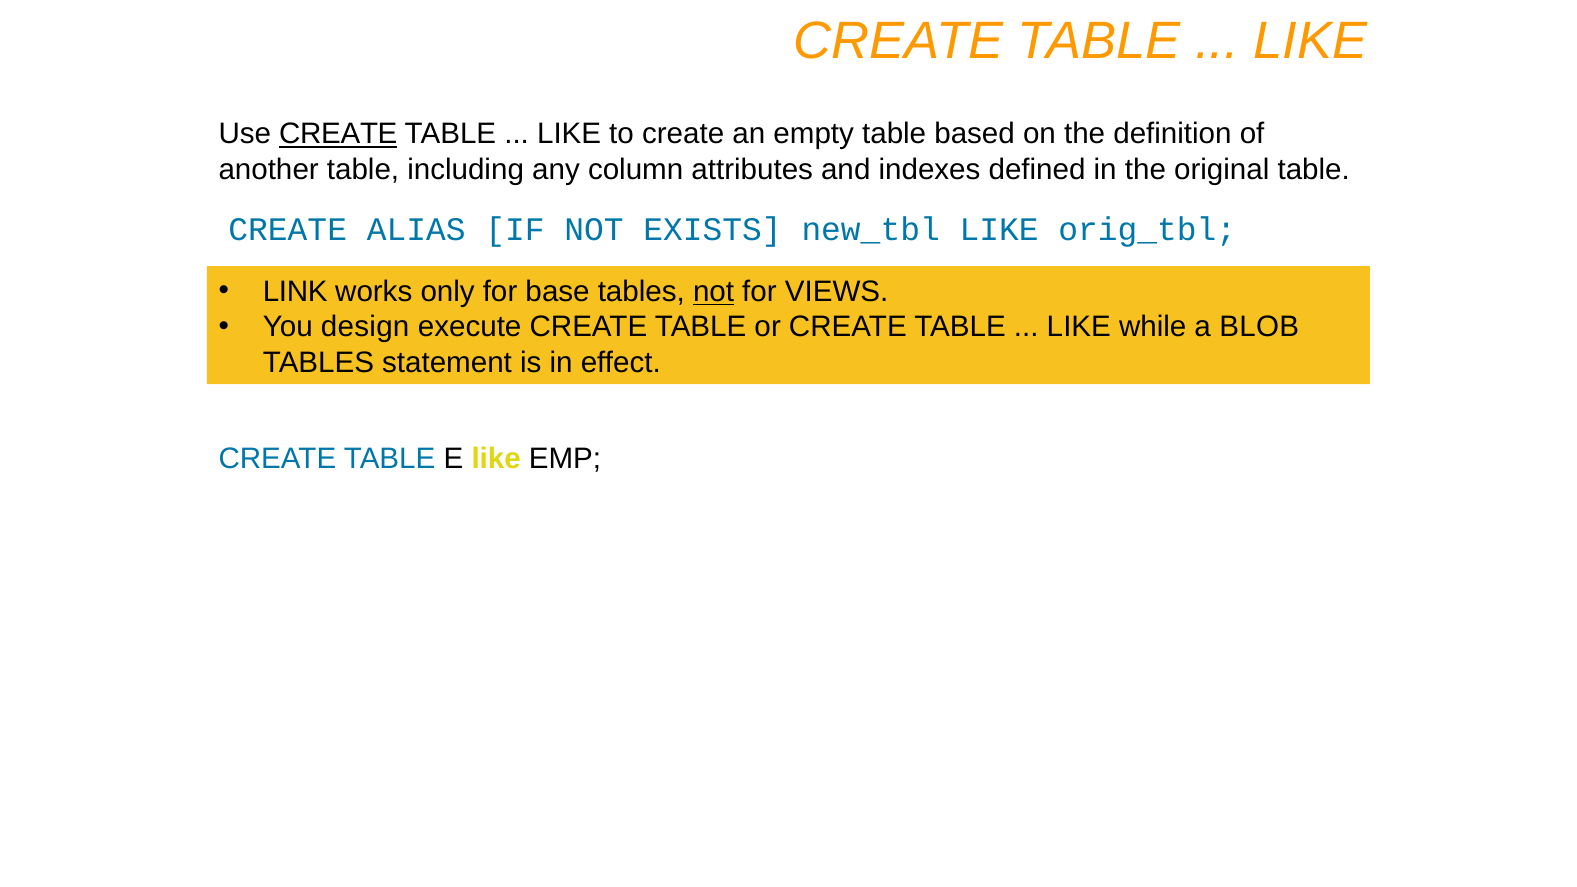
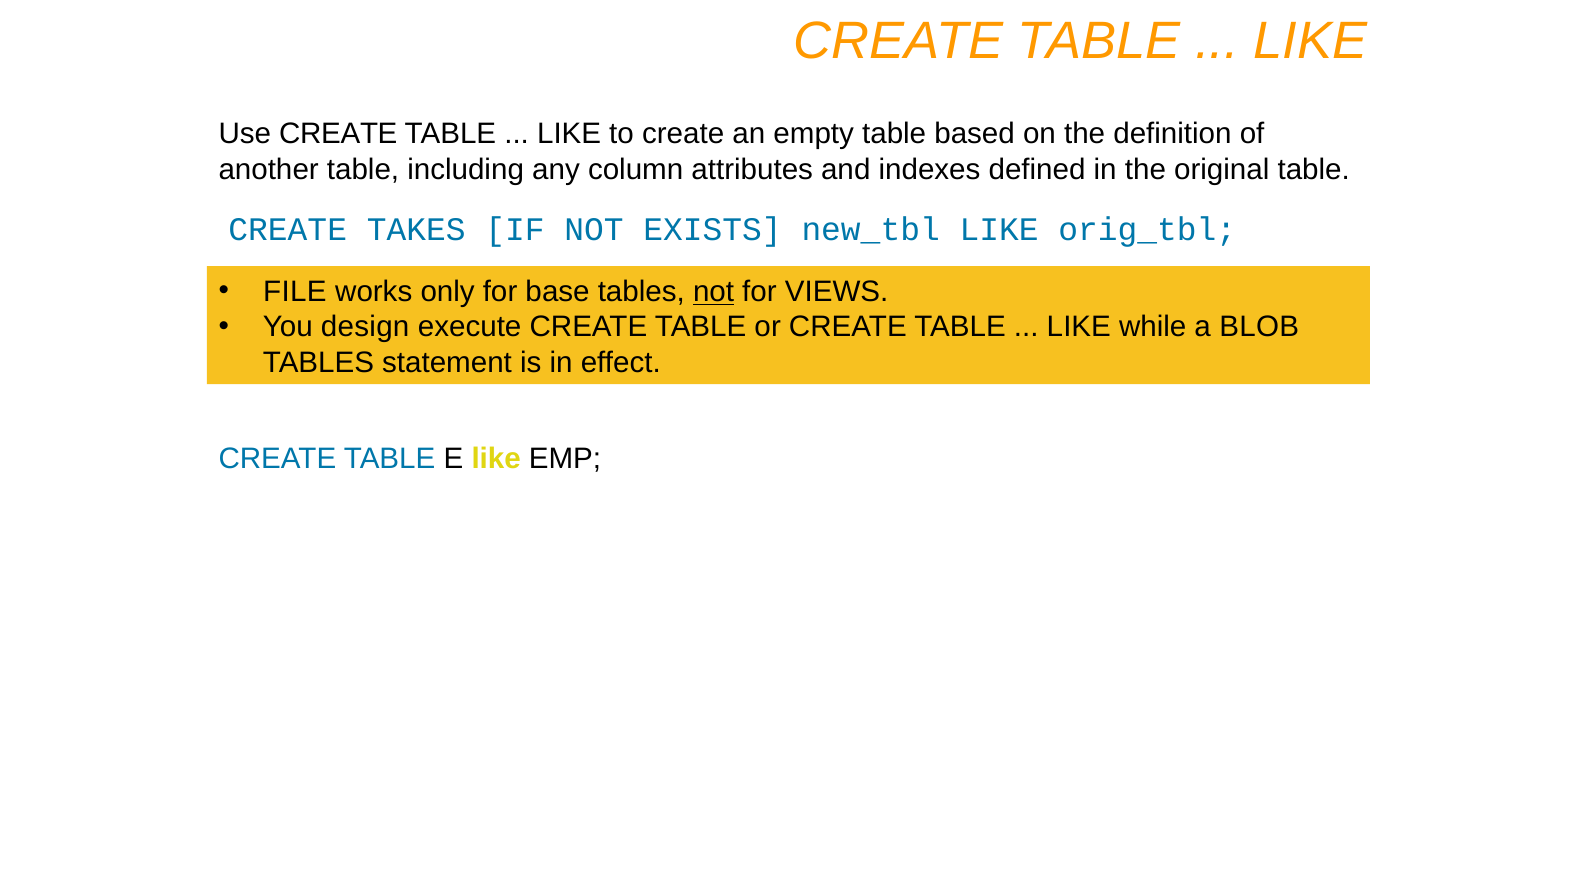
CREATE at (338, 134) underline: present -> none
ALIAS: ALIAS -> TAKES
LINK: LINK -> FILE
